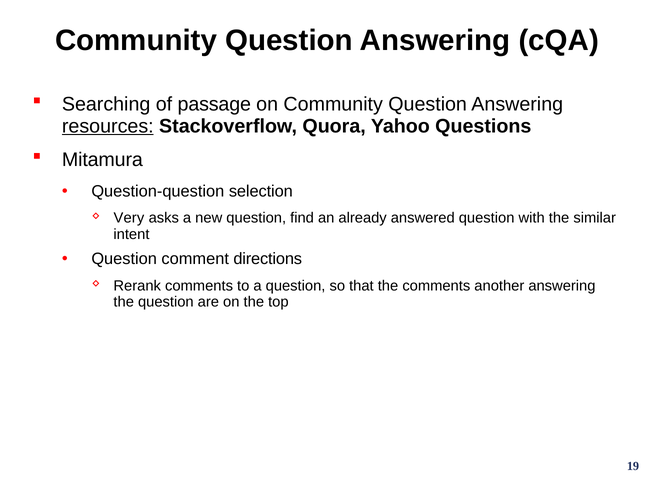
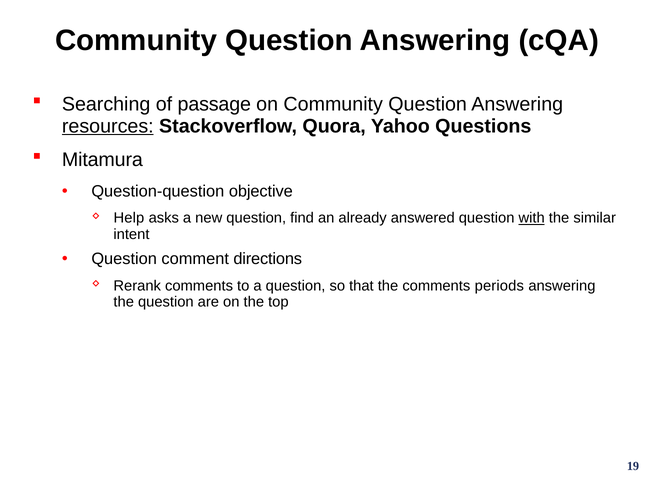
selection: selection -> objective
Very: Very -> Help
with underline: none -> present
another: another -> periods
